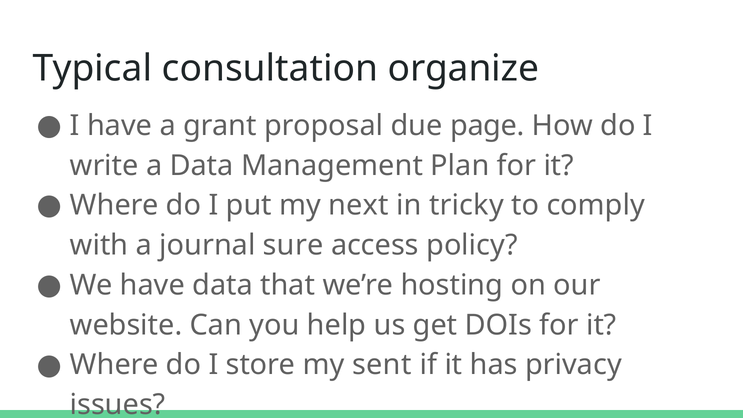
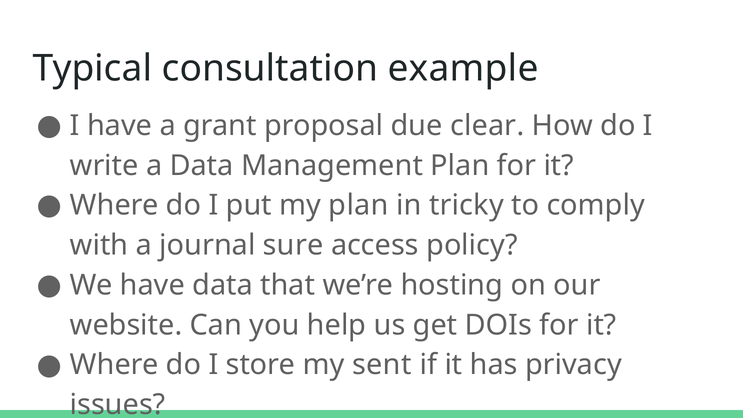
organize: organize -> example
page: page -> clear
my next: next -> plan
